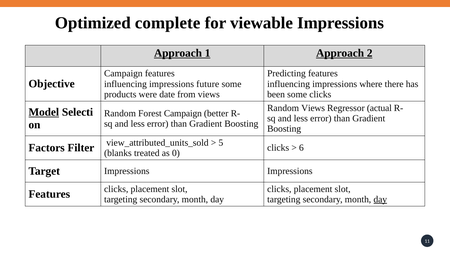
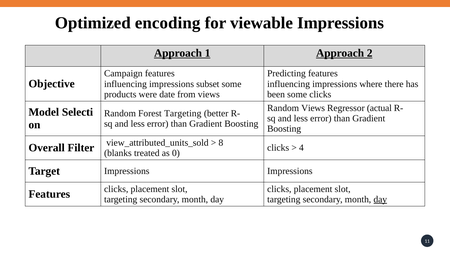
complete: complete -> encoding
future: future -> subset
Model underline: present -> none
Forest Campaign: Campaign -> Targeting
Factors: Factors -> Overall
5: 5 -> 8
6: 6 -> 4
